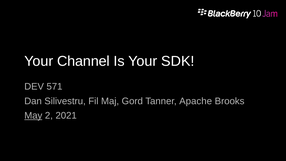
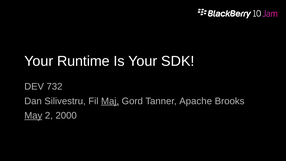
Channel: Channel -> Runtime
571: 571 -> 732
Maj underline: none -> present
2021: 2021 -> 2000
